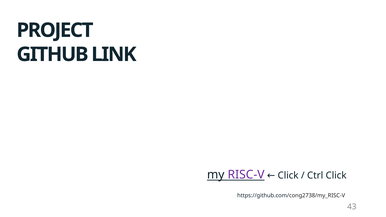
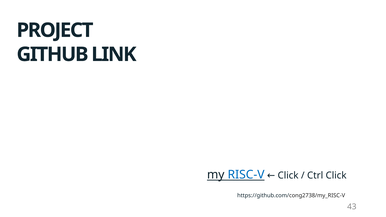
RISC-V colour: purple -> blue
